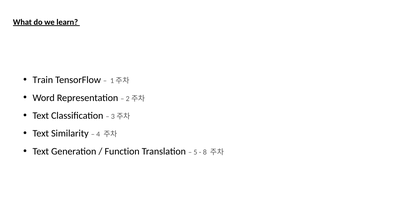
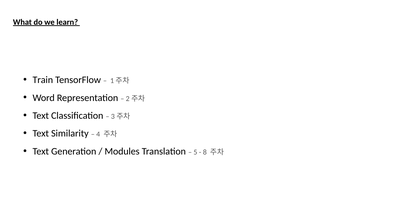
Function: Function -> Modules
